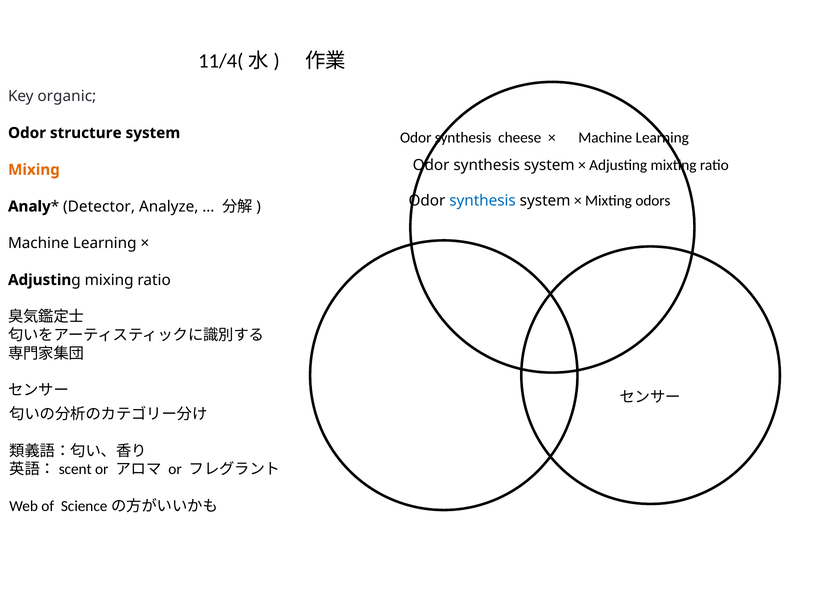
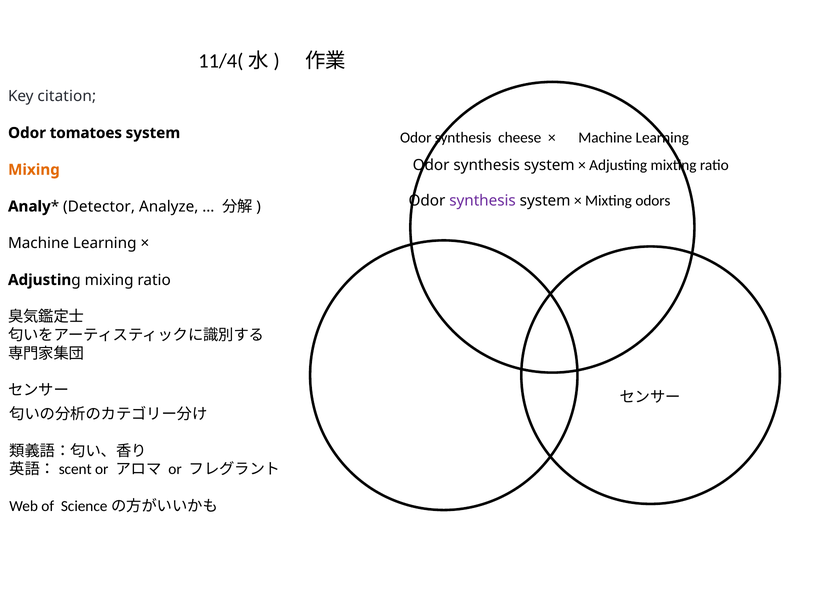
organic: organic -> citation
structure: structure -> tomatoes
synthesis at (483, 201) colour: blue -> purple
